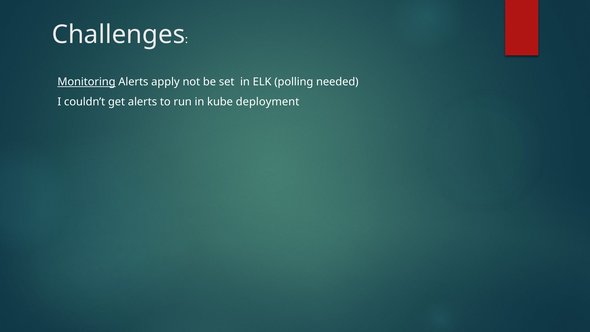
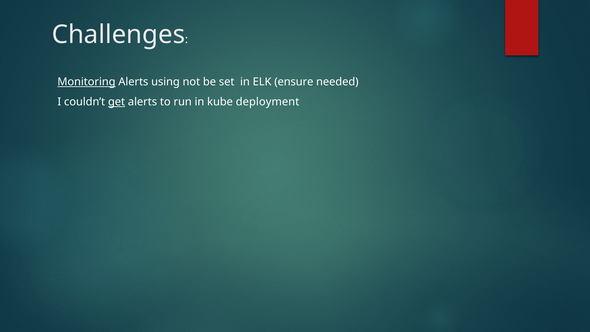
apply: apply -> using
polling: polling -> ensure
get underline: none -> present
